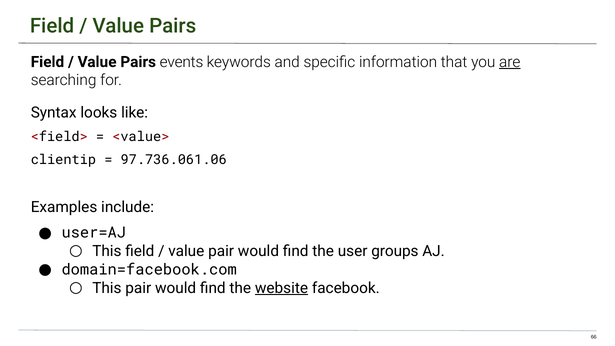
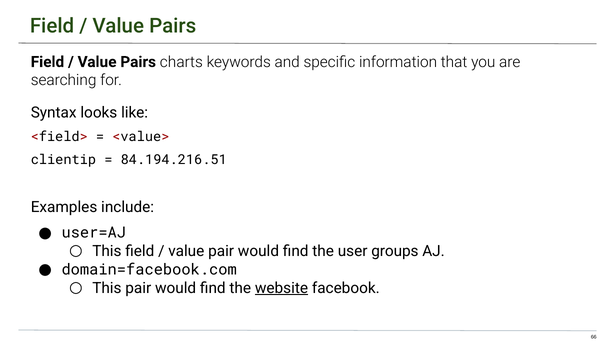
events: events -> charts
are underline: present -> none
97.736.061.06: 97.736.061.06 -> 84.194.216.51
